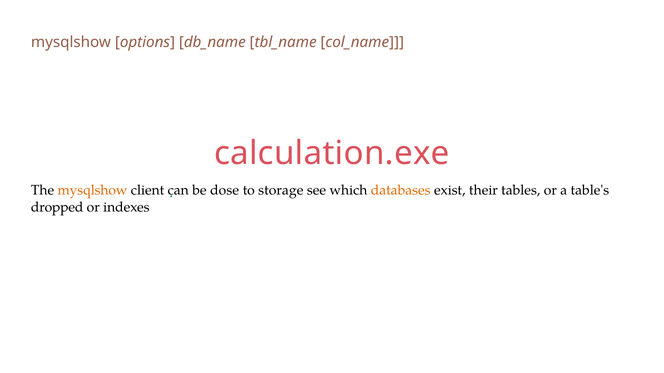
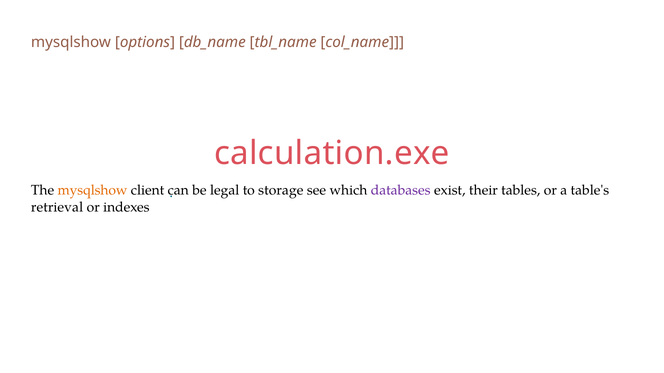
dose: dose -> legal
databases colour: orange -> purple
dropped: dropped -> retrieval
